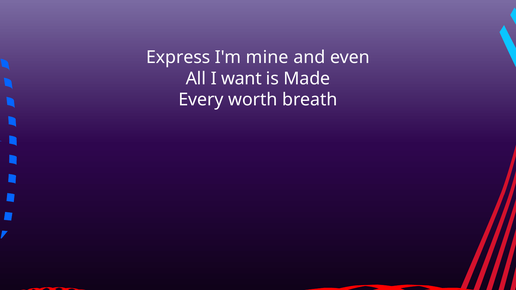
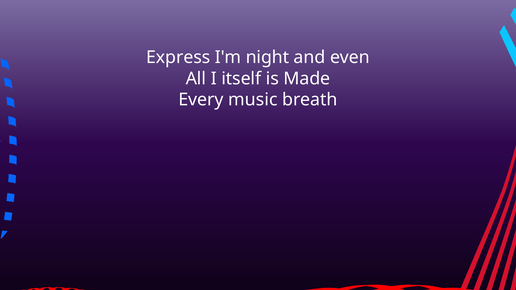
mine: mine -> night
want: want -> itself
worth: worth -> music
